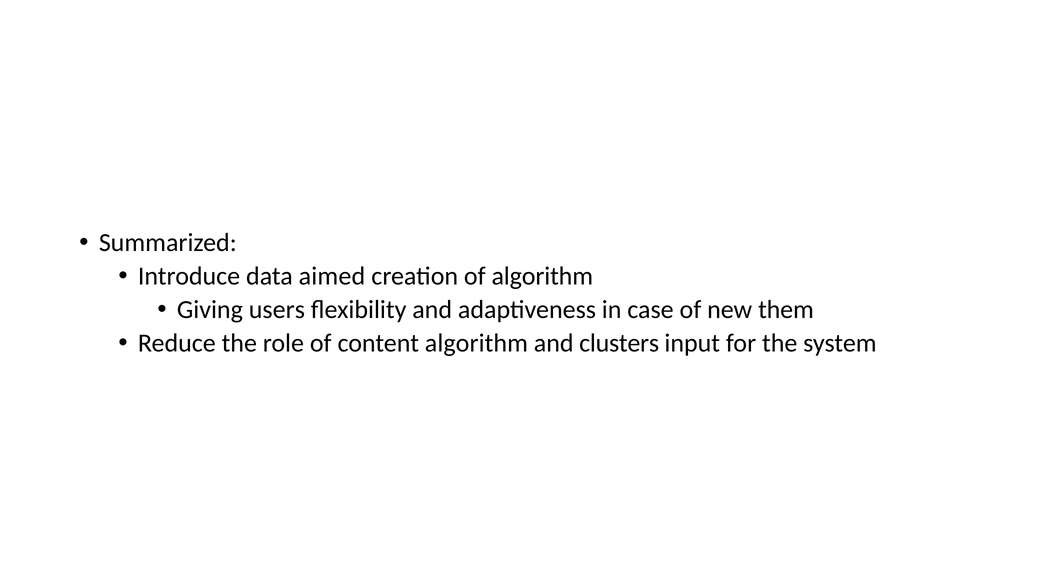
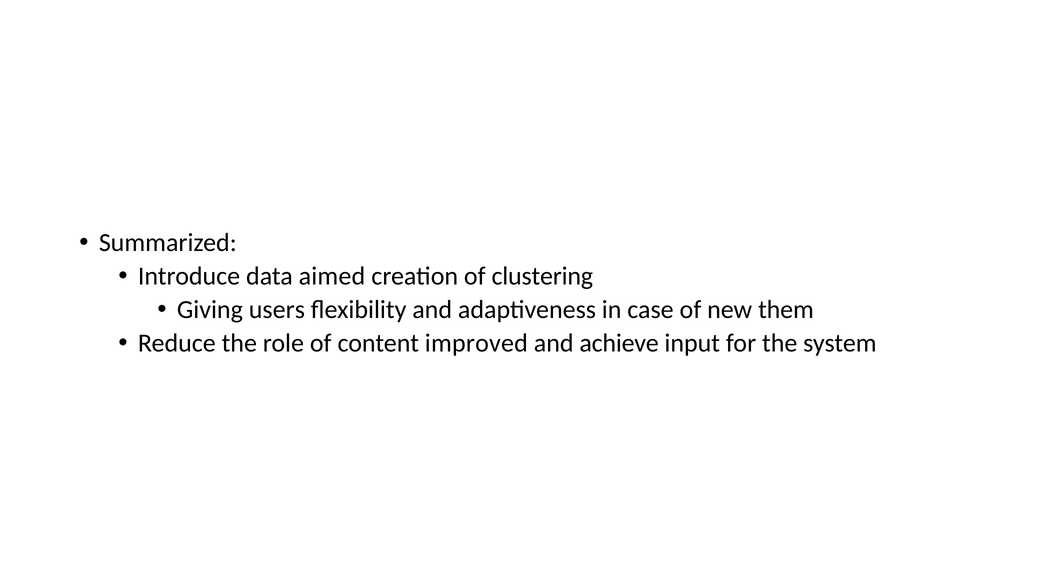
of algorithm: algorithm -> clustering
content algorithm: algorithm -> improved
clusters: clusters -> achieve
